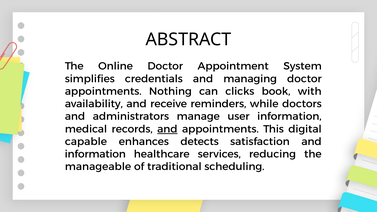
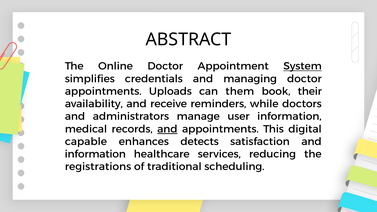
System underline: none -> present
Nothing: Nothing -> Uploads
clicks: clicks -> them
with: with -> their
manageable: manageable -> registrations
